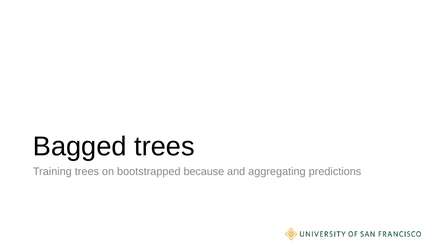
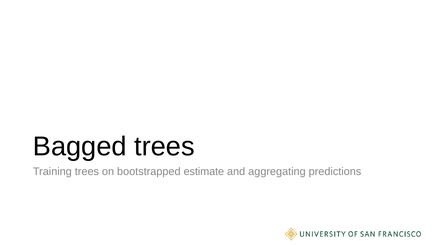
because: because -> estimate
